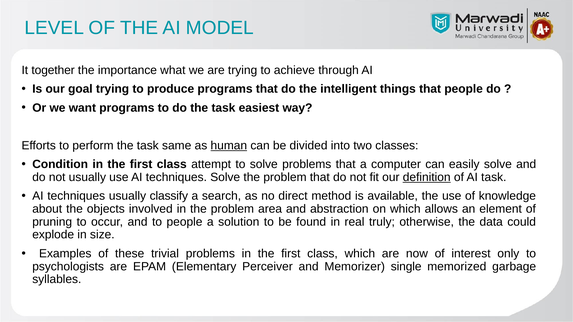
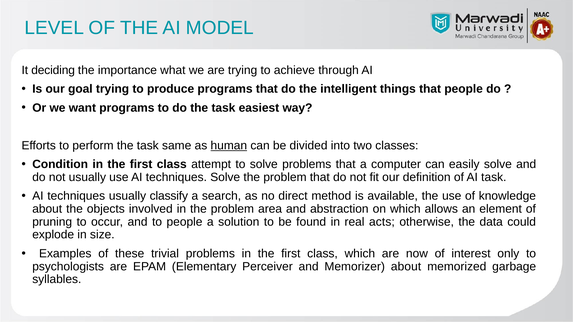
together: together -> deciding
definition underline: present -> none
truly: truly -> acts
Memorizer single: single -> about
